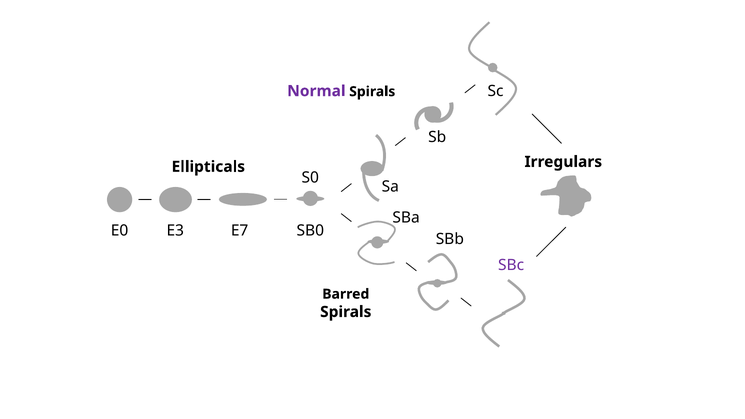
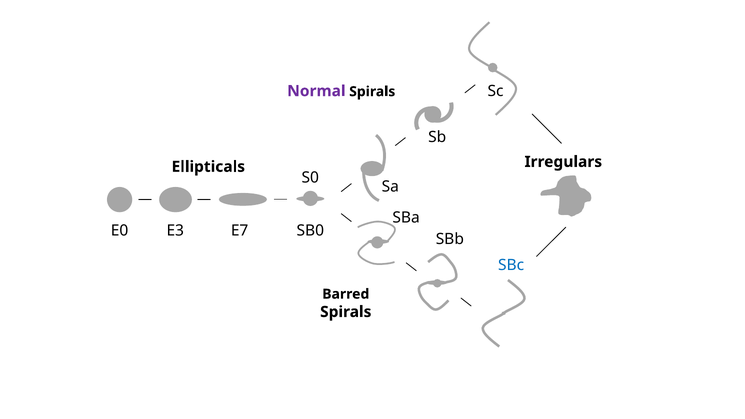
SBc colour: purple -> blue
